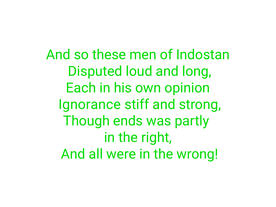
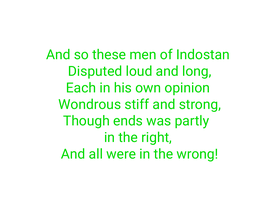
Ignorance: Ignorance -> Wondrous
